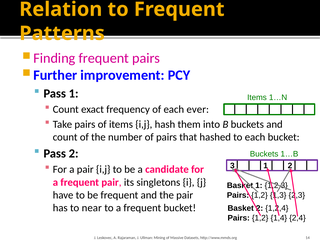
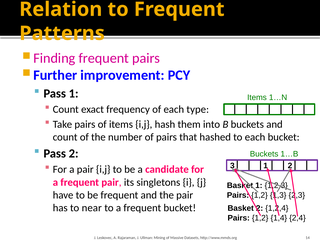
ever: ever -> type
